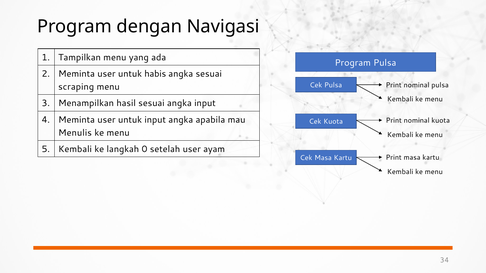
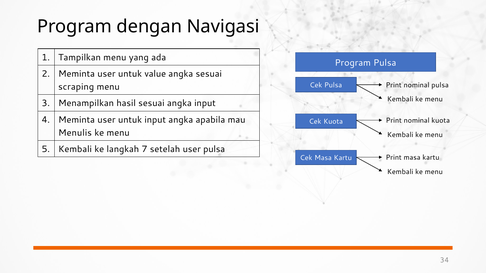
habis: habis -> value
0: 0 -> 7
user ayam: ayam -> pulsa
